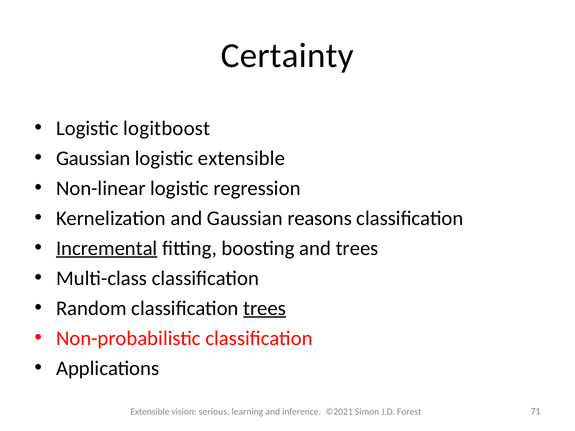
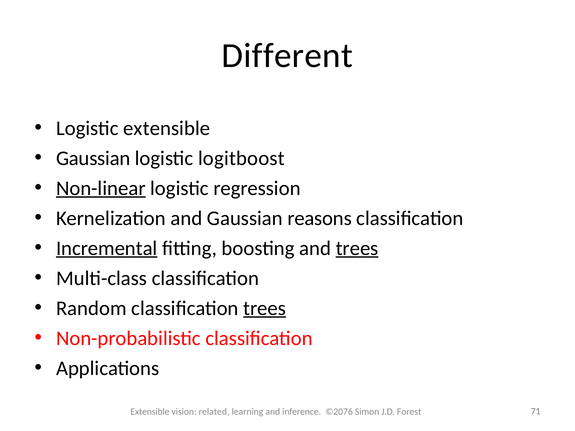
Certainty: Certainty -> Different
Logistic logitboost: logitboost -> extensible
logistic extensible: extensible -> logitboost
Non-linear underline: none -> present
trees at (357, 248) underline: none -> present
serious: serious -> related
©2021: ©2021 -> ©2076
